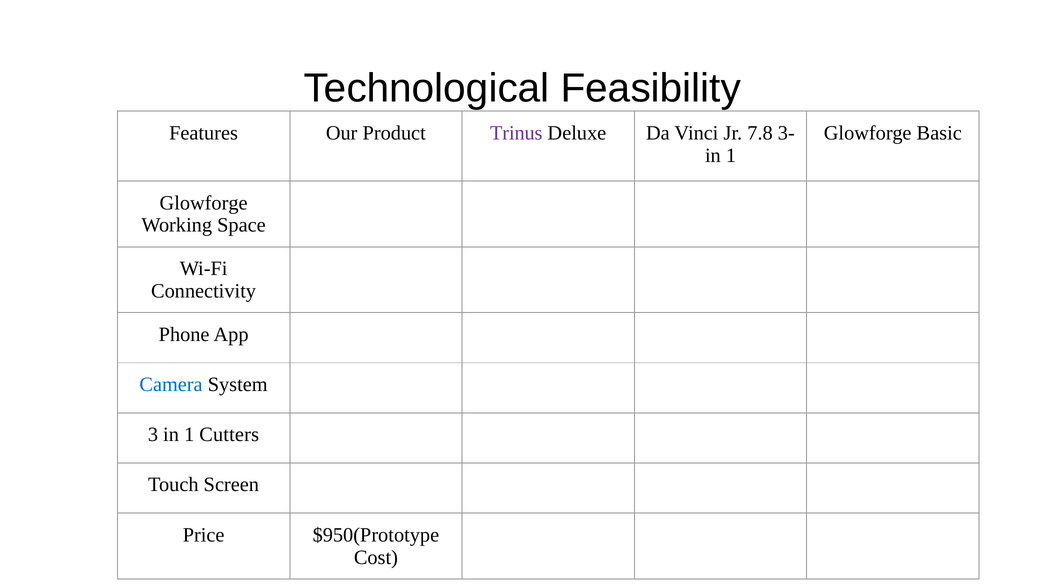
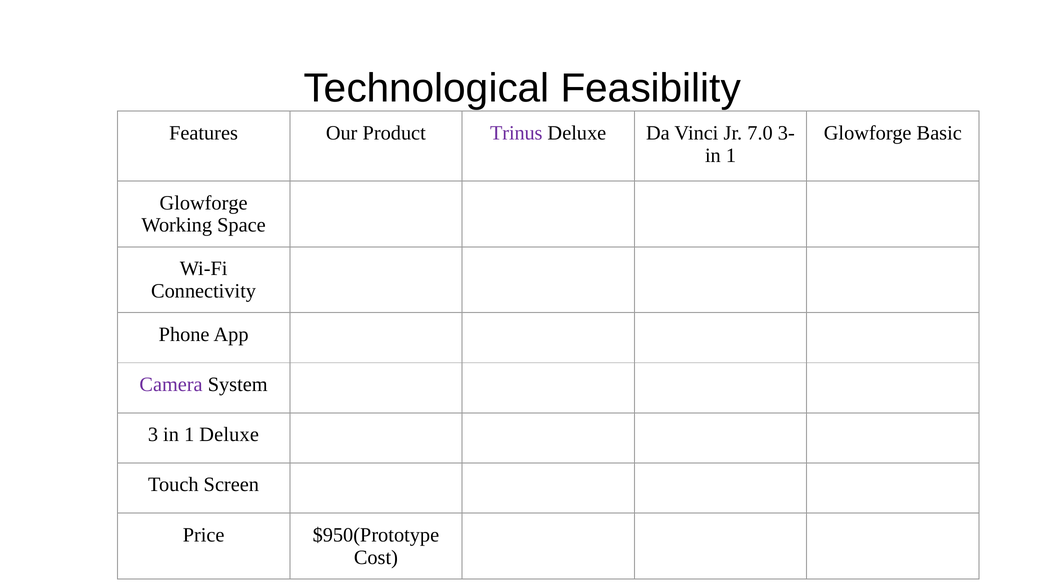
7.8: 7.8 -> 7.0
Camera colour: blue -> purple
1 Cutters: Cutters -> Deluxe
